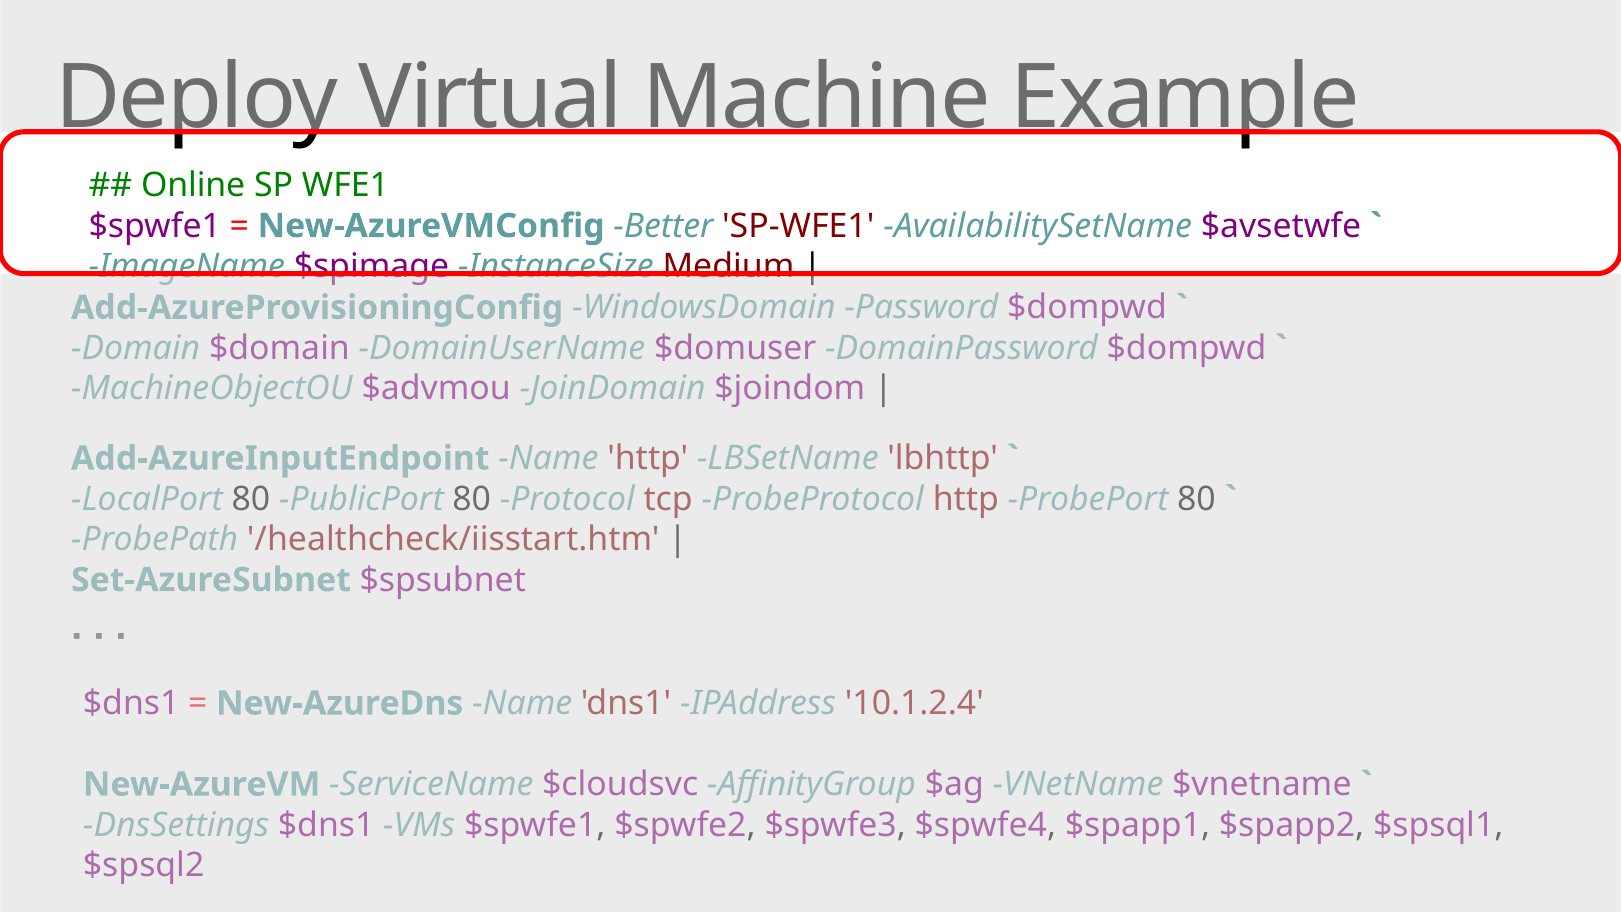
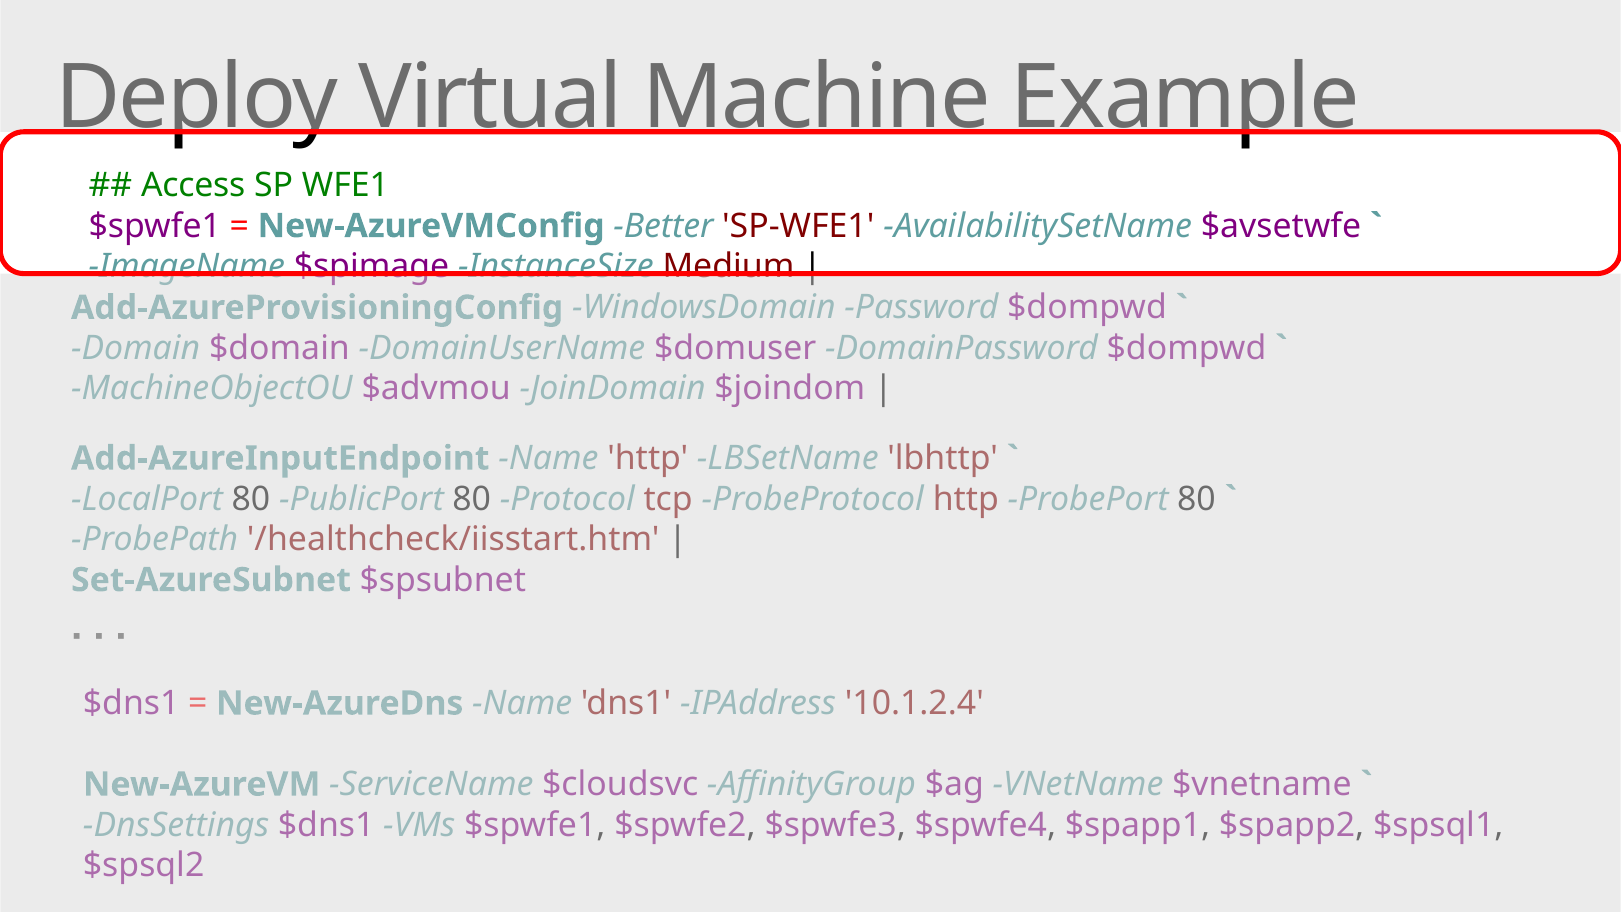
Online: Online -> Access
